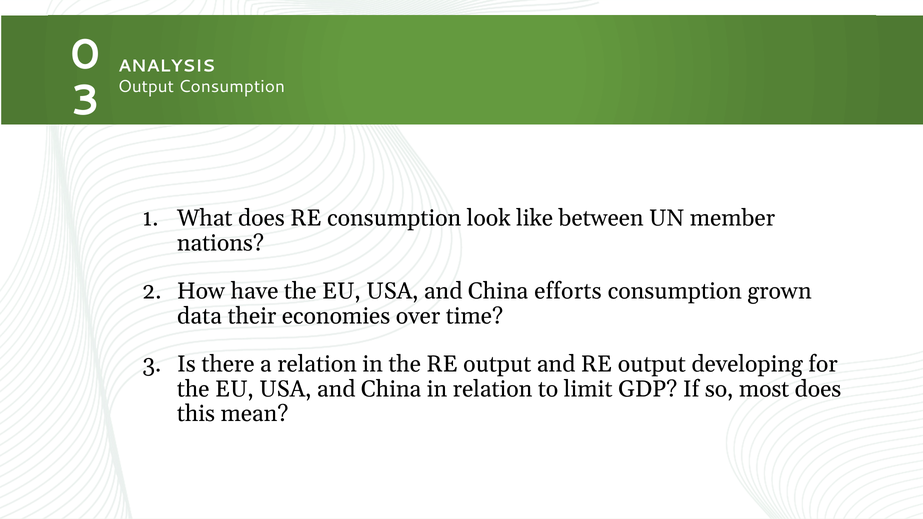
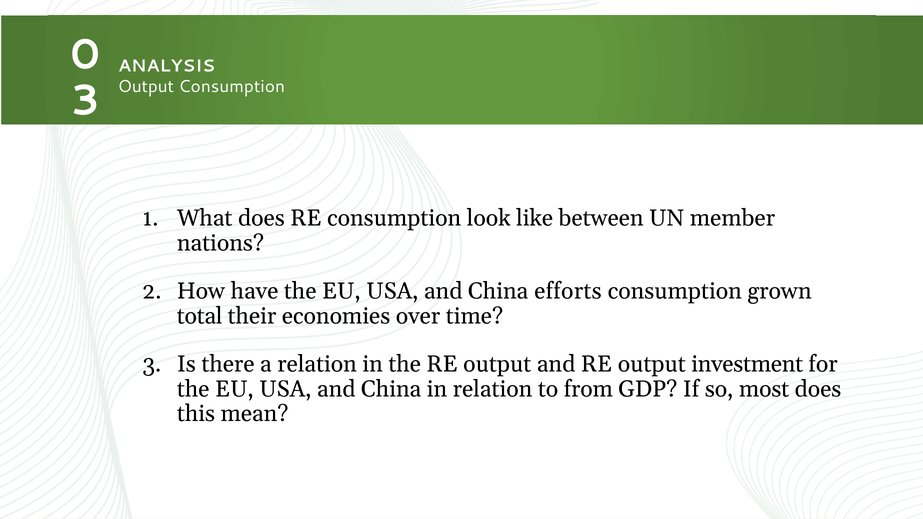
data: data -> total
developing: developing -> investment
limit: limit -> from
